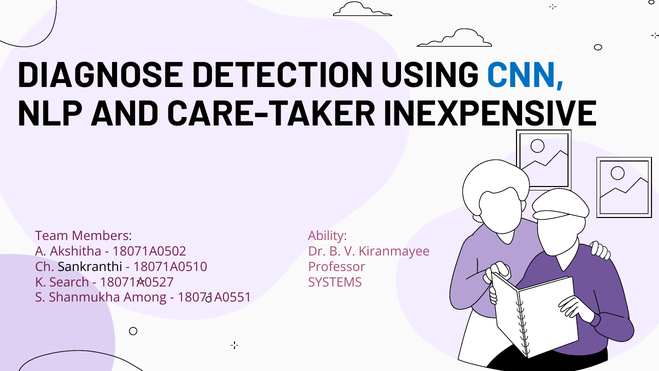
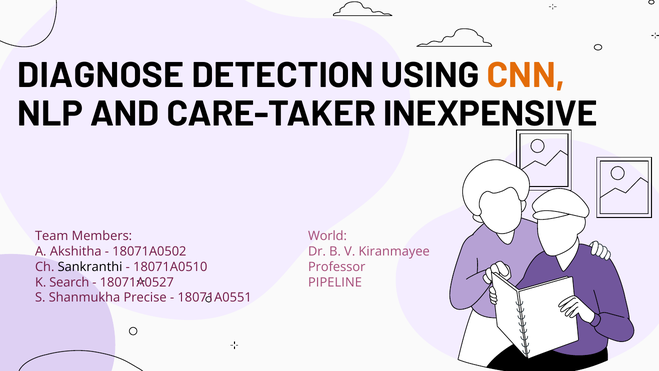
CNN colour: blue -> orange
Ability: Ability -> World
SYSTEMS: SYSTEMS -> PIPELINE
Among: Among -> Precise
